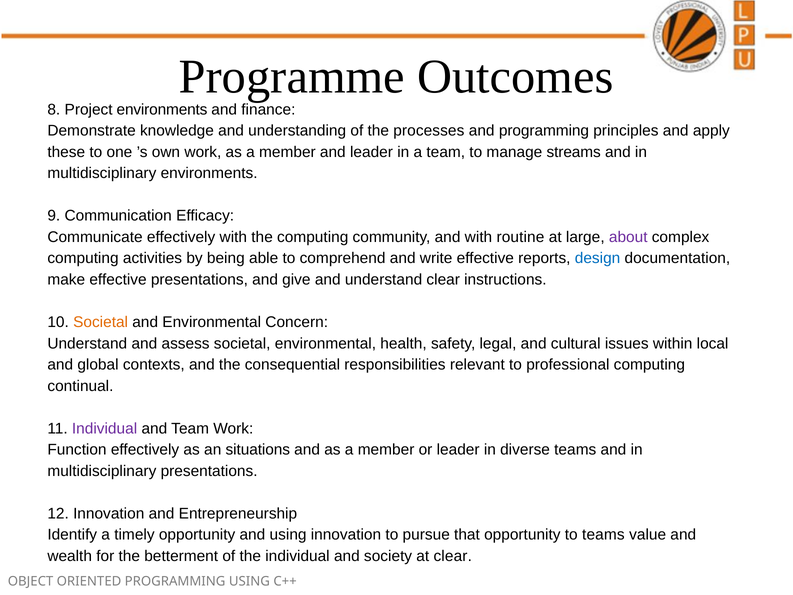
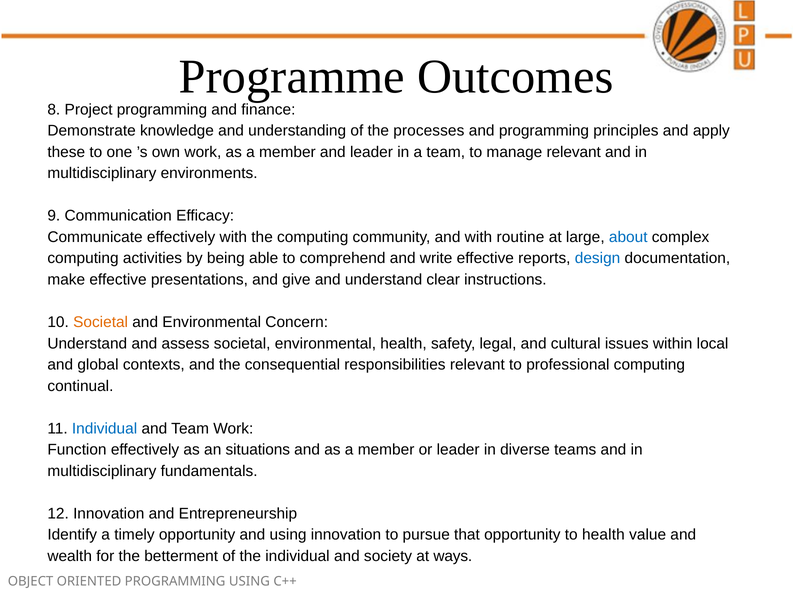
Project environments: environments -> programming
manage streams: streams -> relevant
about colour: purple -> blue
Individual at (105, 428) colour: purple -> blue
multidisciplinary presentations: presentations -> fundamentals
to teams: teams -> health
at clear: clear -> ways
